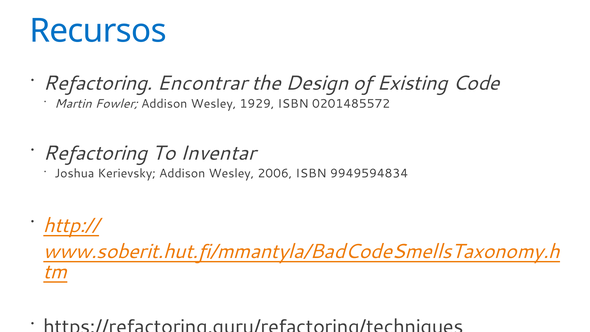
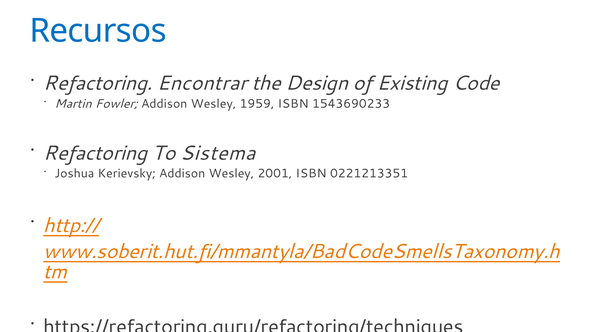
1929: 1929 -> 1959
0201485572: 0201485572 -> 1543690233
Inventar: Inventar -> Sistema
2006: 2006 -> 2001
9949594834: 9949594834 -> 0221213351
